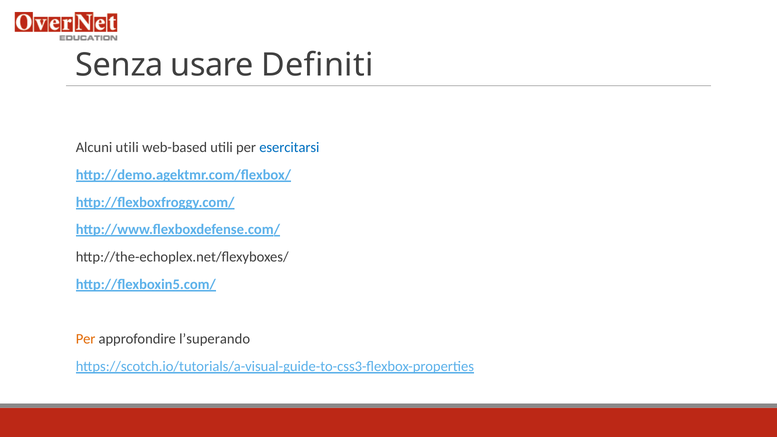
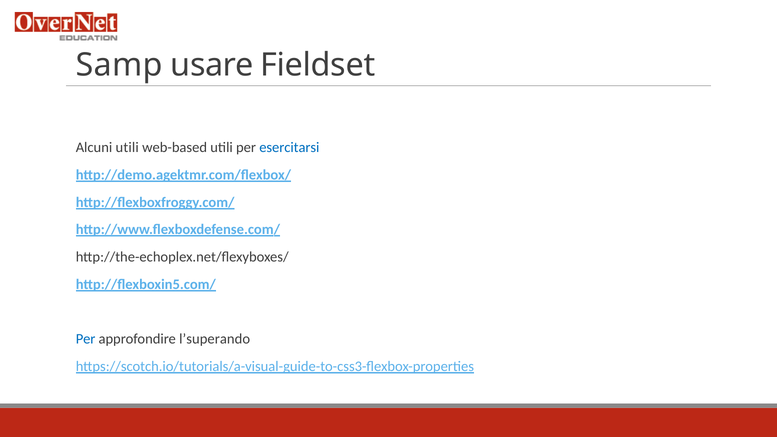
Senza: Senza -> Samp
Definiti: Definiti -> Fieldset
Per at (86, 339) colour: orange -> blue
